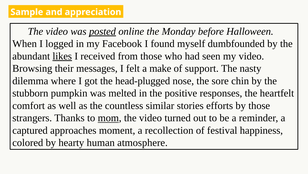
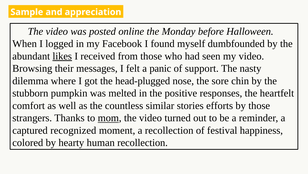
posted underline: present -> none
make: make -> panic
approaches: approaches -> recognized
human atmosphere: atmosphere -> recollection
